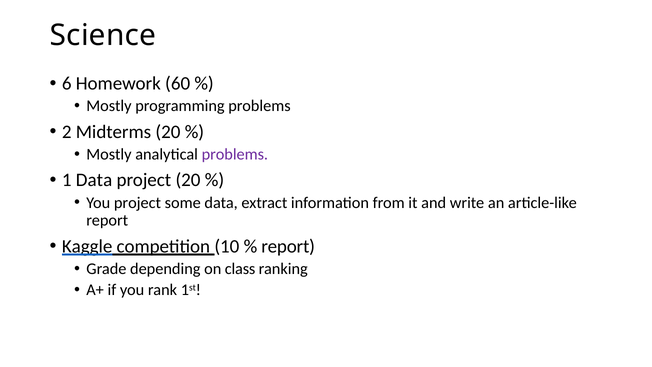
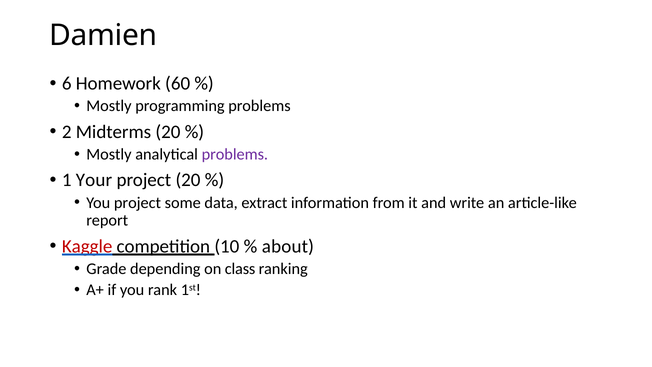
Science: Science -> Damien
1 Data: Data -> Your
Kaggle colour: black -> red
report at (288, 246): report -> about
